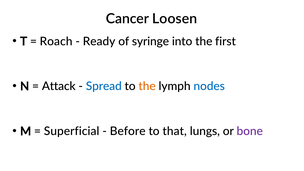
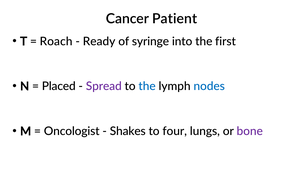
Loosen: Loosen -> Patient
Attack: Attack -> Placed
Spread colour: blue -> purple
the at (147, 86) colour: orange -> blue
Superficial: Superficial -> Oncologist
Before: Before -> Shakes
that: that -> four
